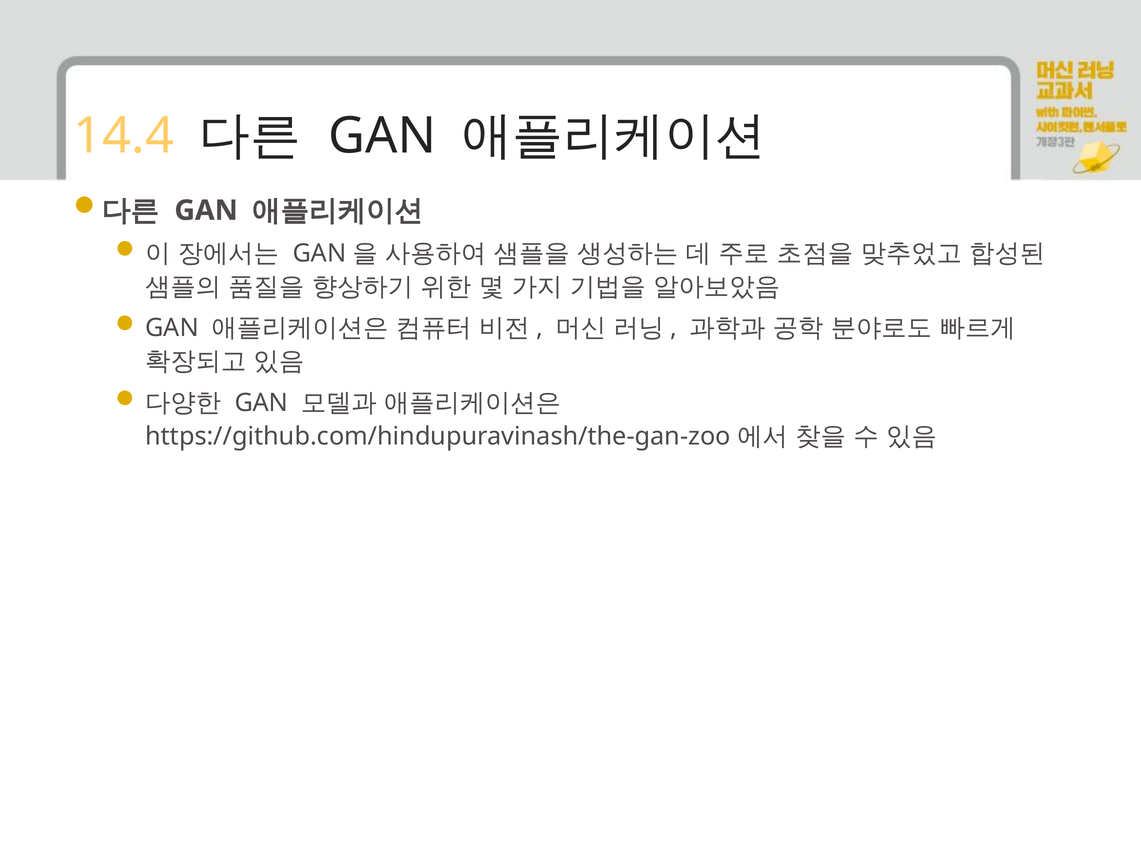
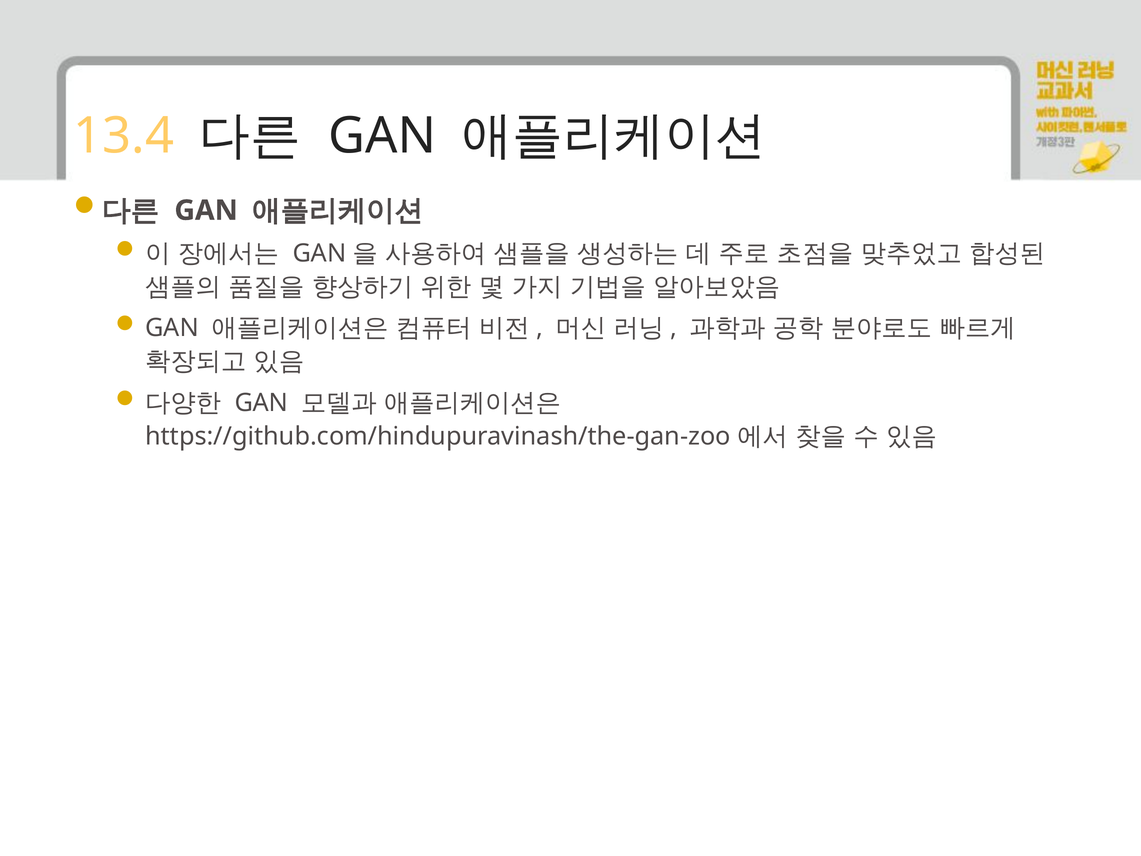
14.4: 14.4 -> 13.4
